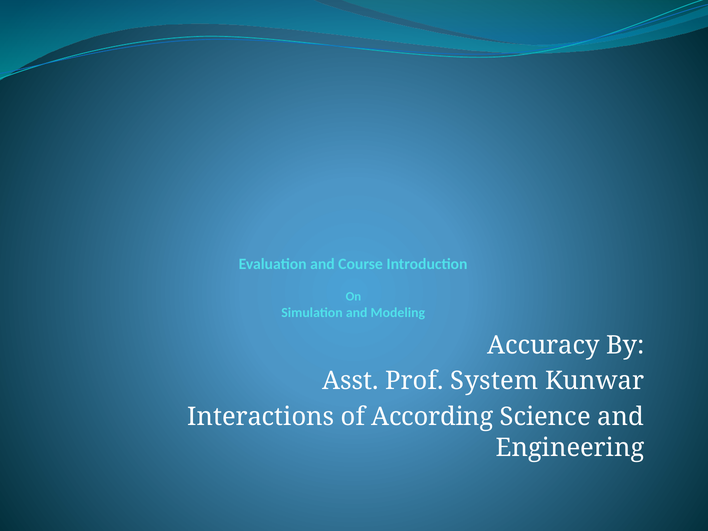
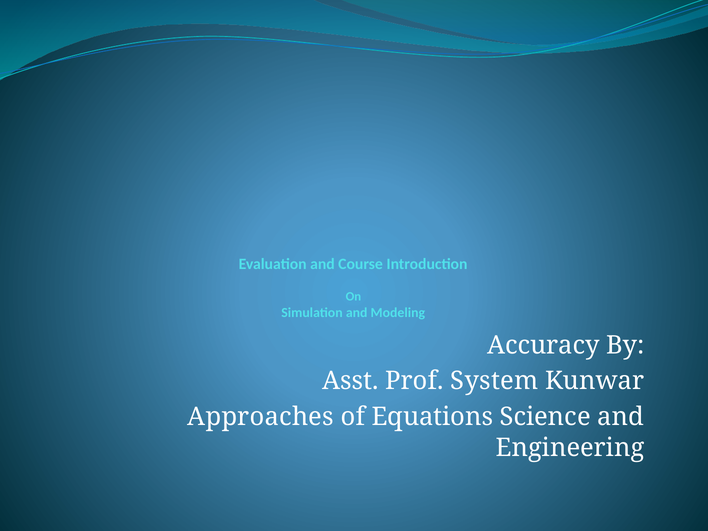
Interactions: Interactions -> Approaches
According: According -> Equations
